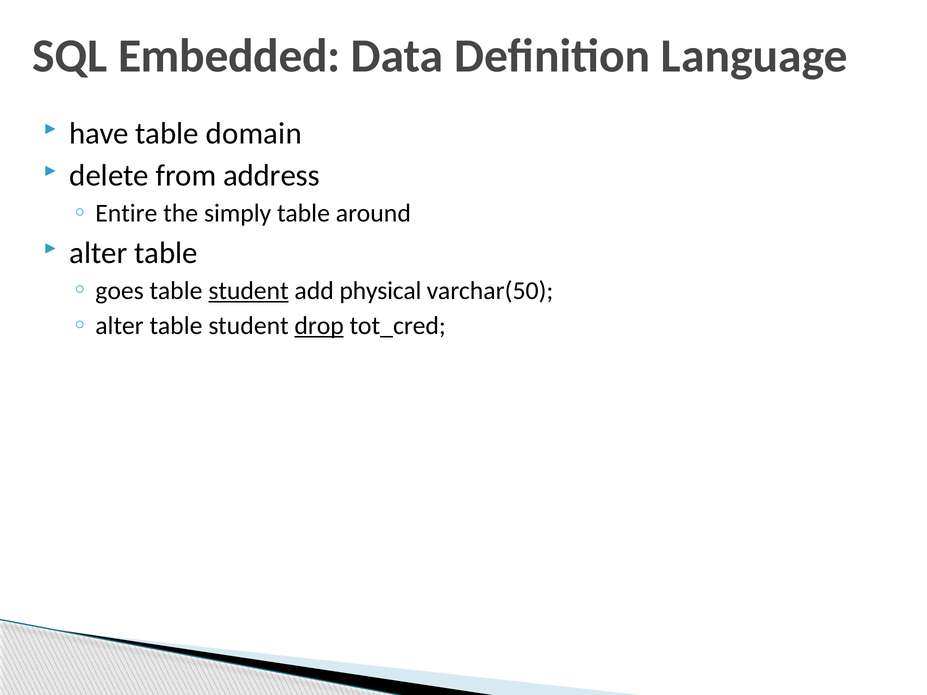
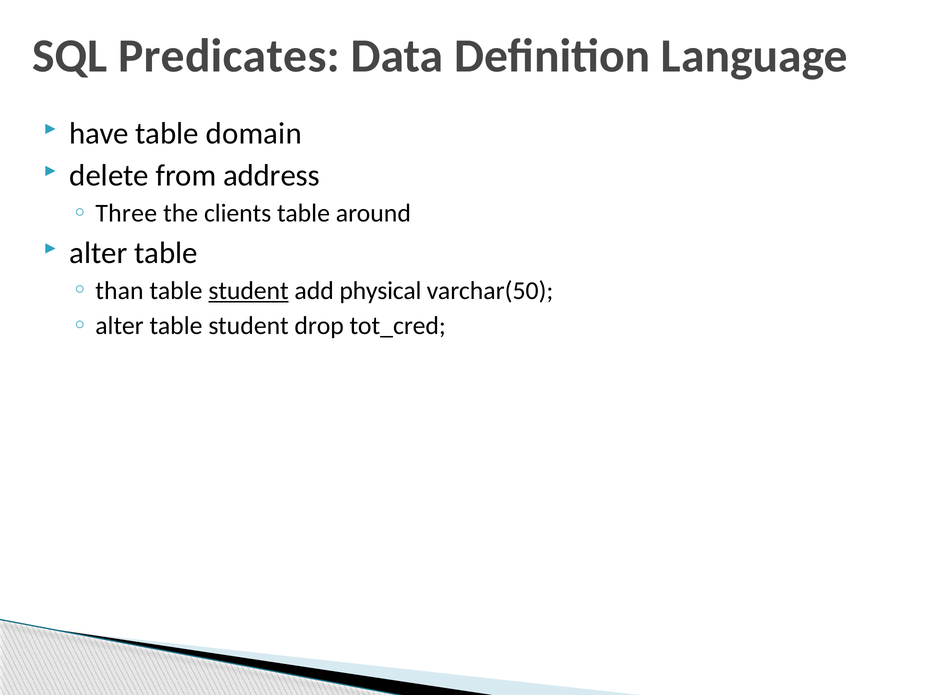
Embedded: Embedded -> Predicates
Entire: Entire -> Three
simply: simply -> clients
goes: goes -> than
drop underline: present -> none
